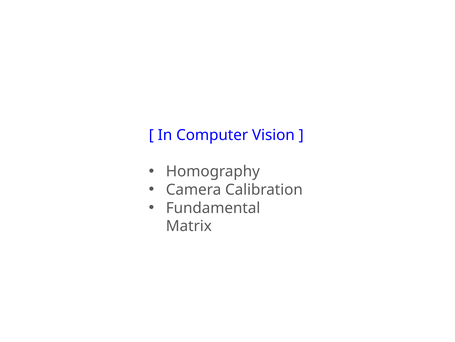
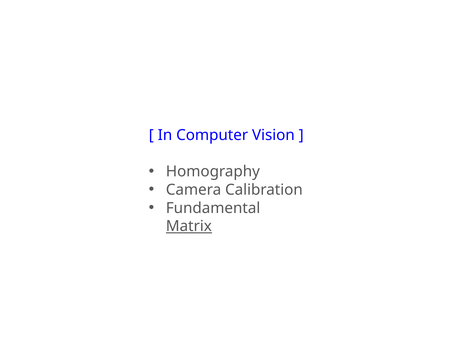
Matrix underline: none -> present
